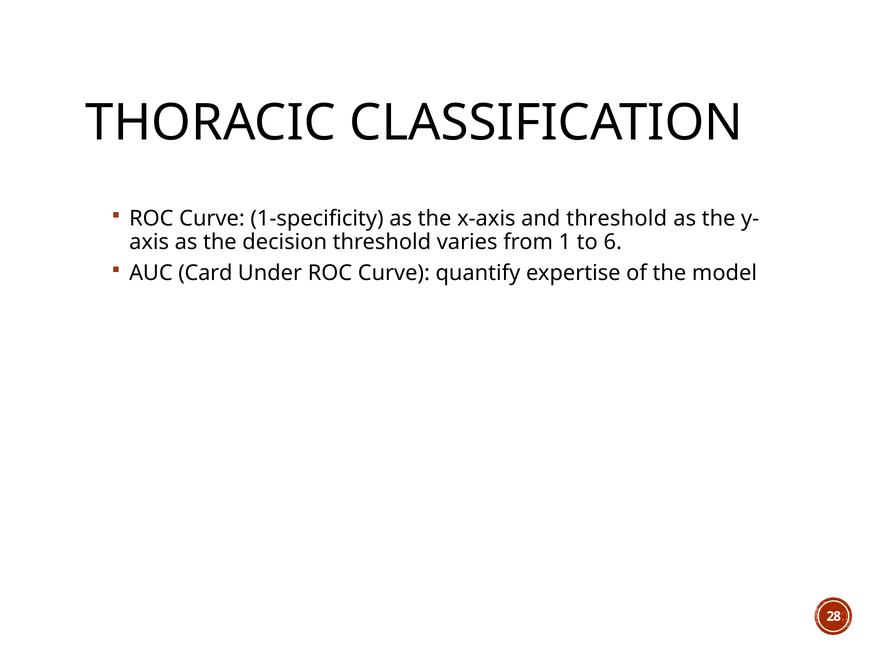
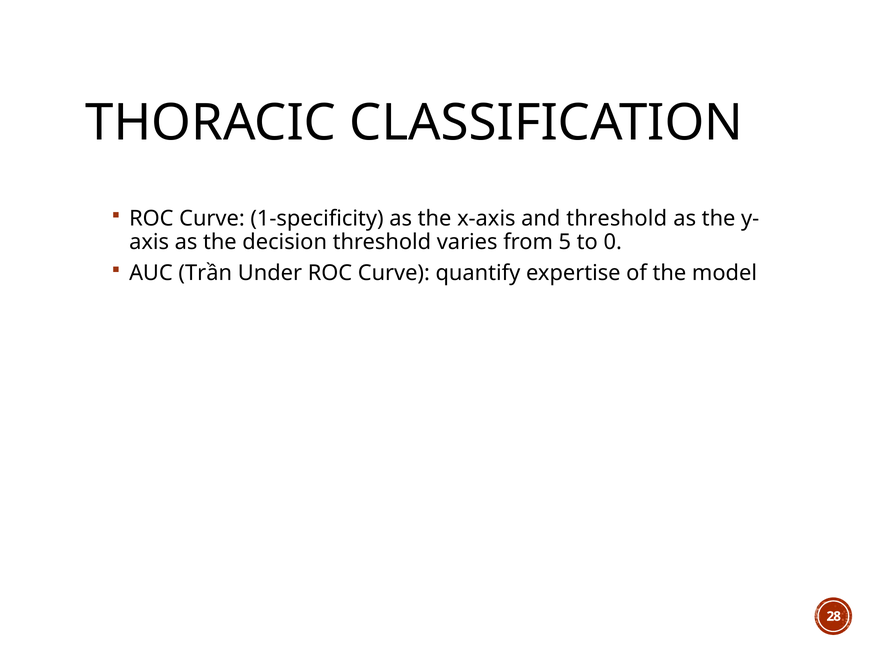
1: 1 -> 5
6: 6 -> 0
Card: Card -> Trần
